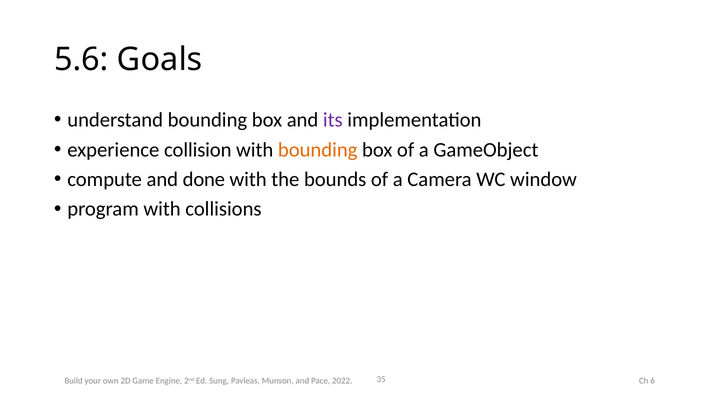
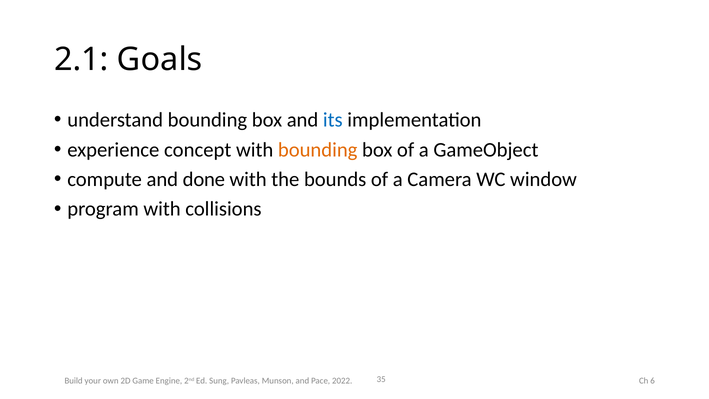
5.6: 5.6 -> 2.1
its colour: purple -> blue
collision: collision -> concept
